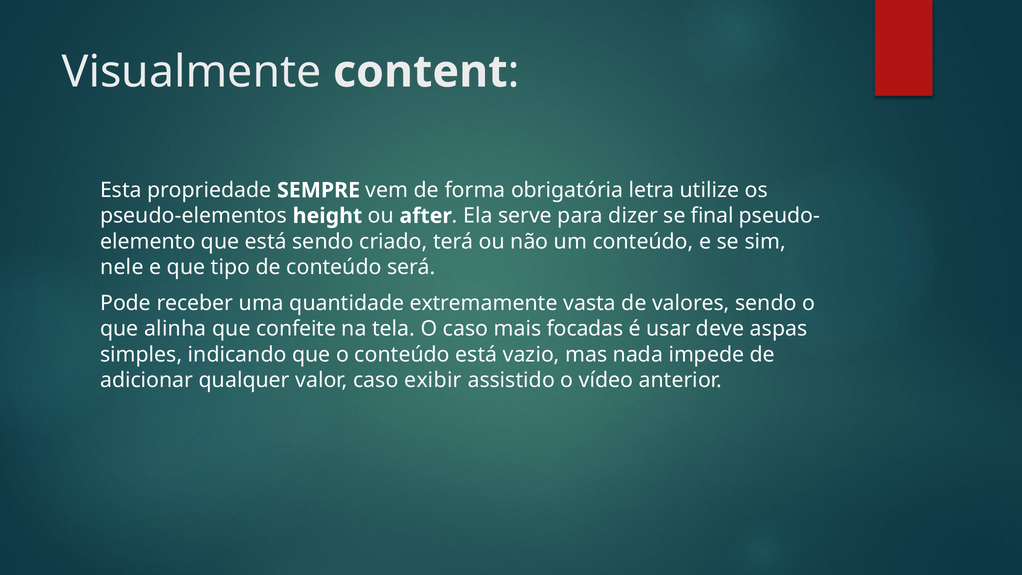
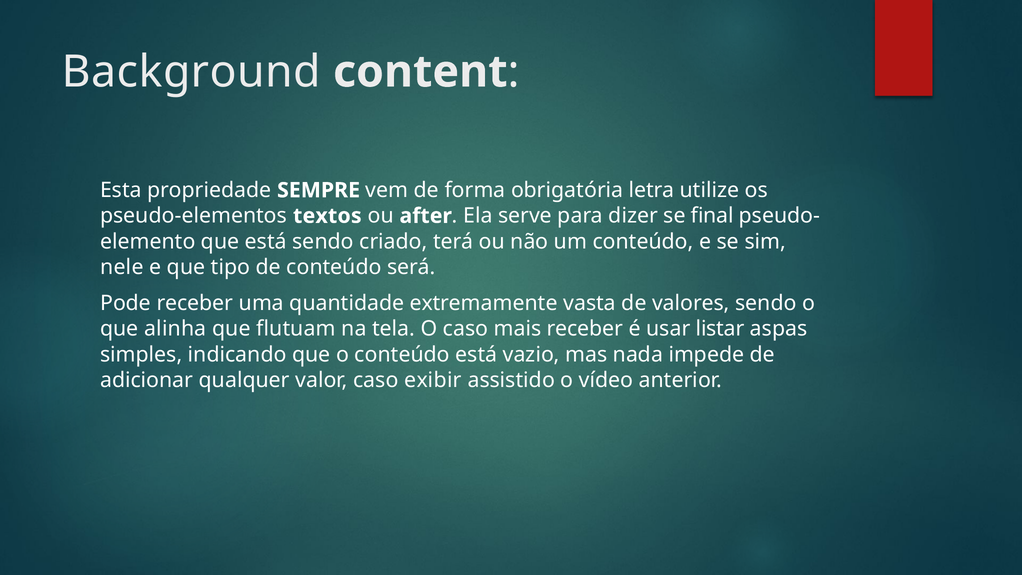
Visualmente: Visualmente -> Background
height: height -> textos
confeite: confeite -> flutuam
mais focadas: focadas -> receber
deve: deve -> listar
